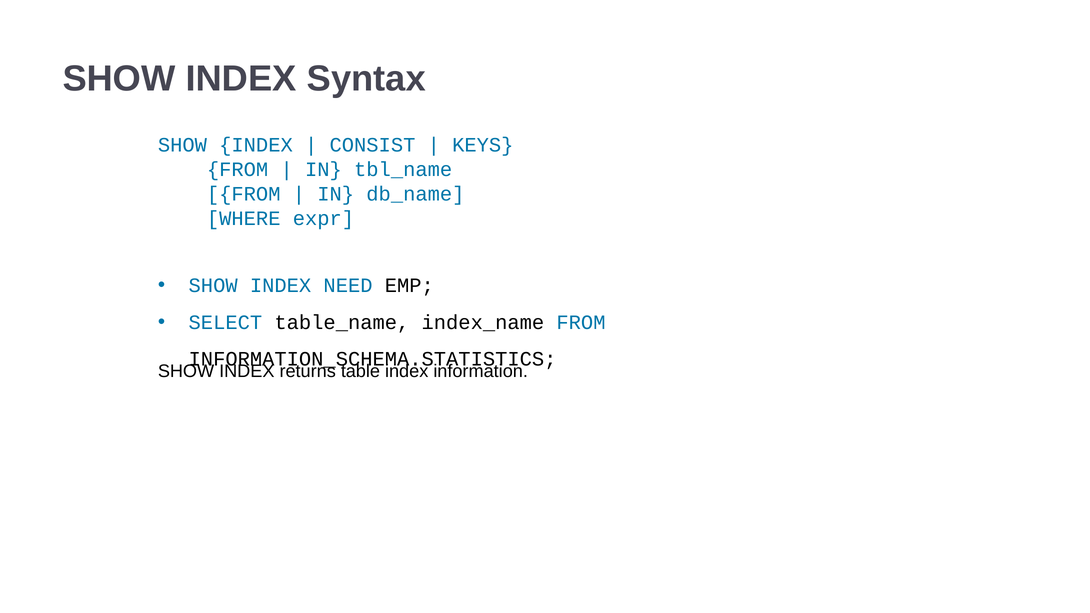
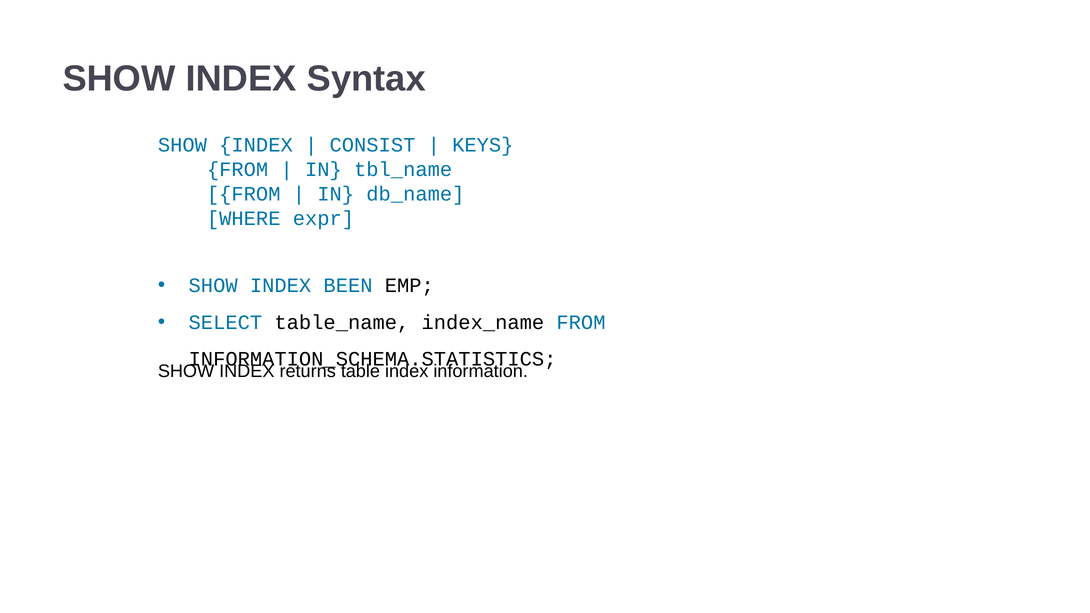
NEED: NEED -> BEEN
